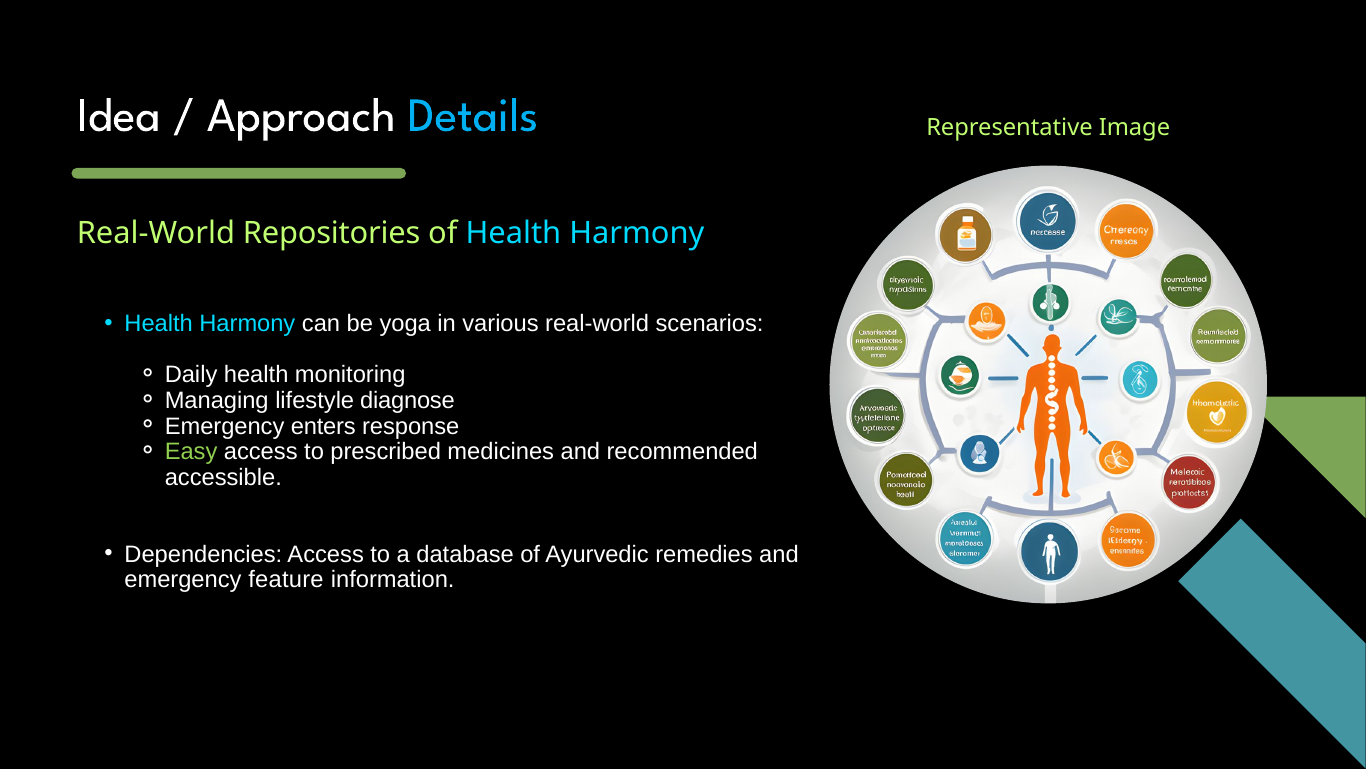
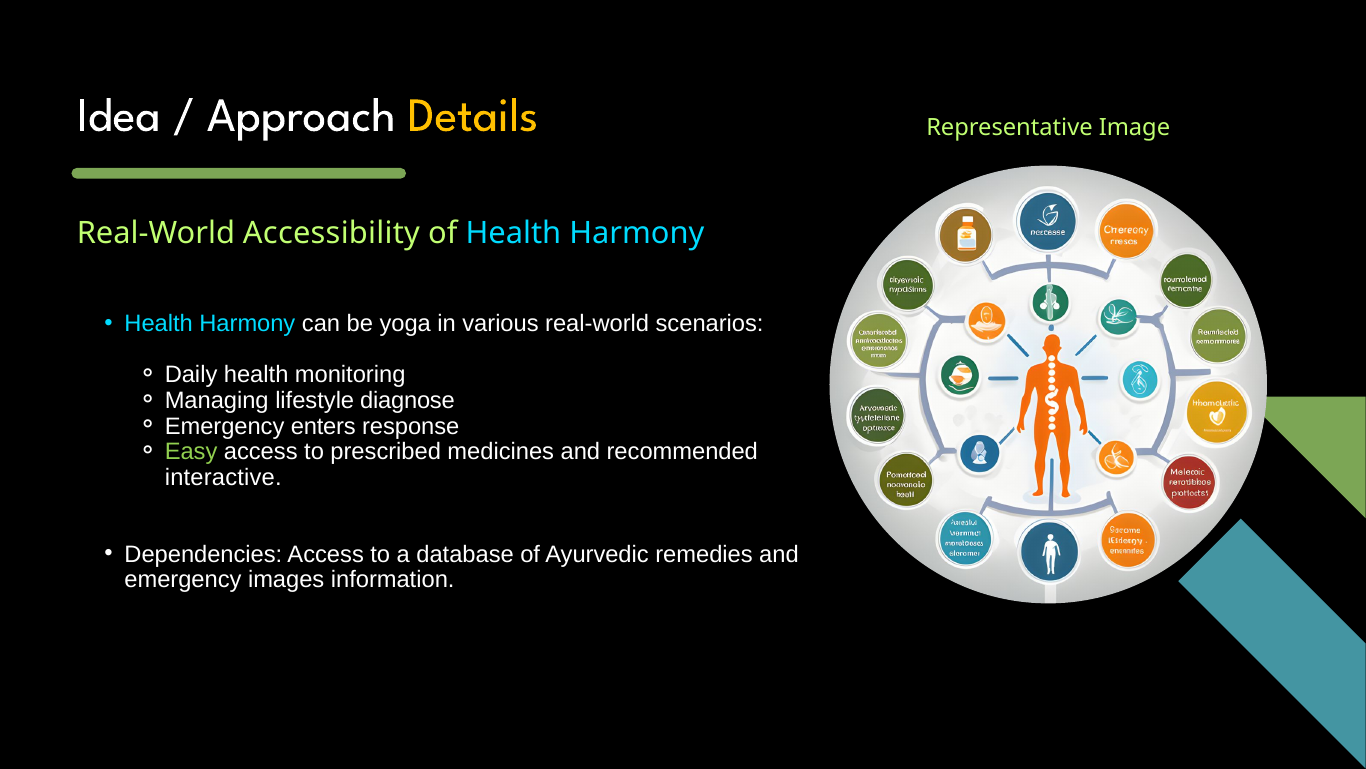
Details colour: light blue -> yellow
Repositories: Repositories -> Accessibility
accessible: accessible -> interactive
feature: feature -> images
